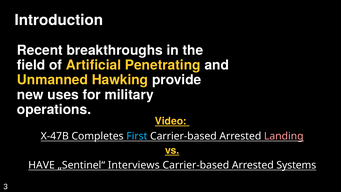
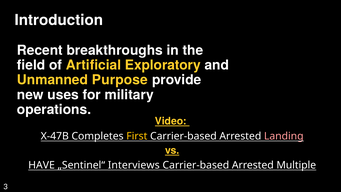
Penetrating: Penetrating -> Exploratory
Hawking: Hawking -> Purpose
First colour: light blue -> yellow
Systems: Systems -> Multiple
